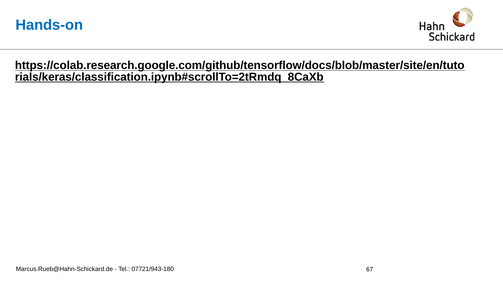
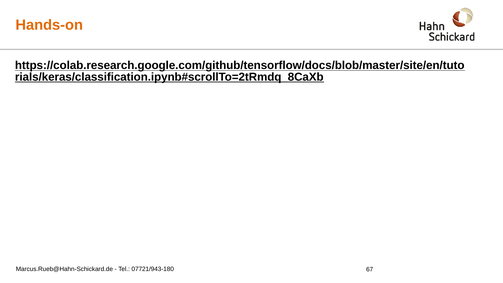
Hands-on colour: blue -> orange
